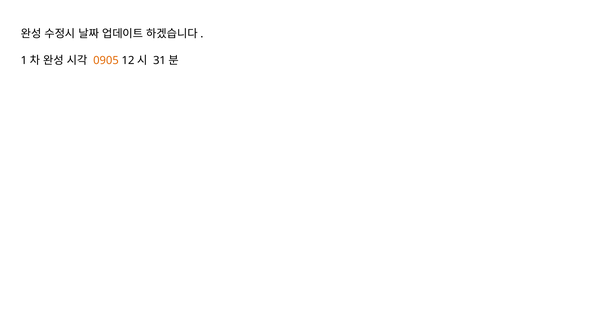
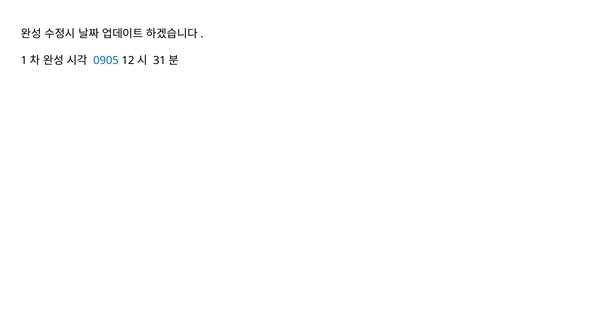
0905 colour: orange -> blue
